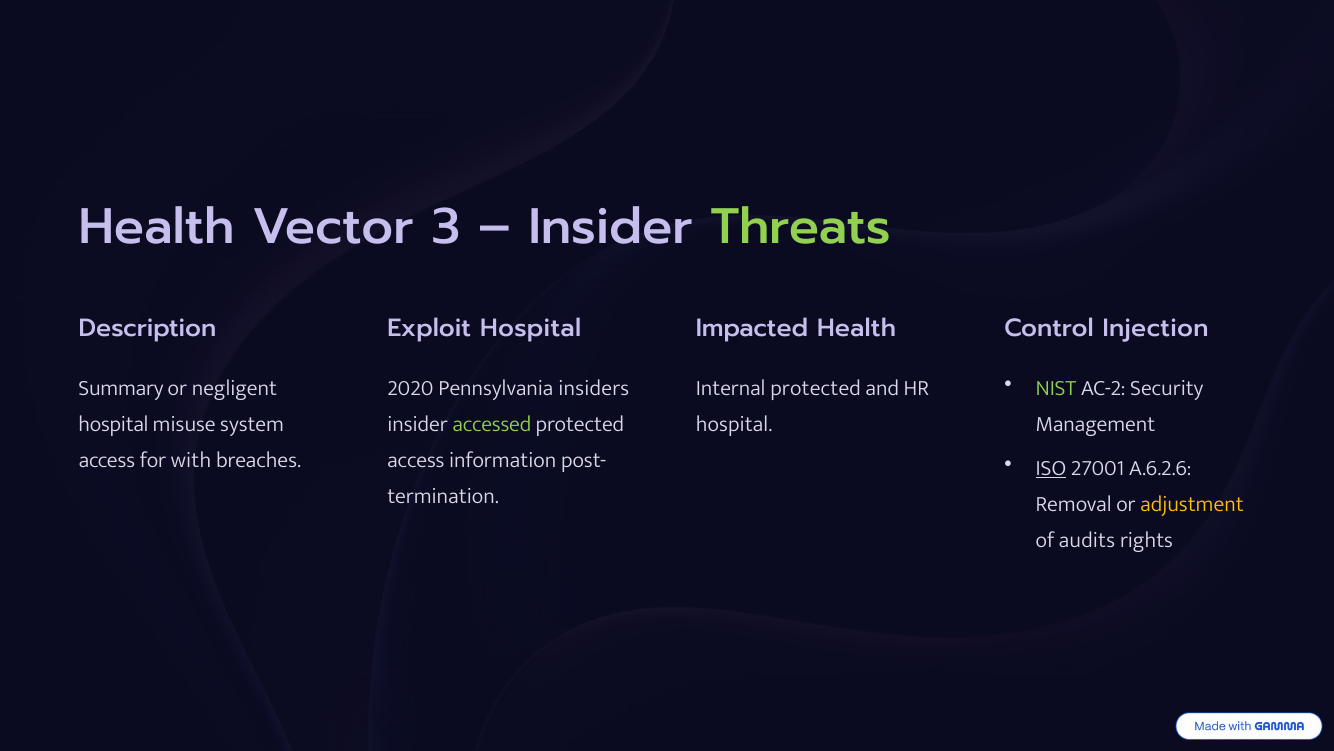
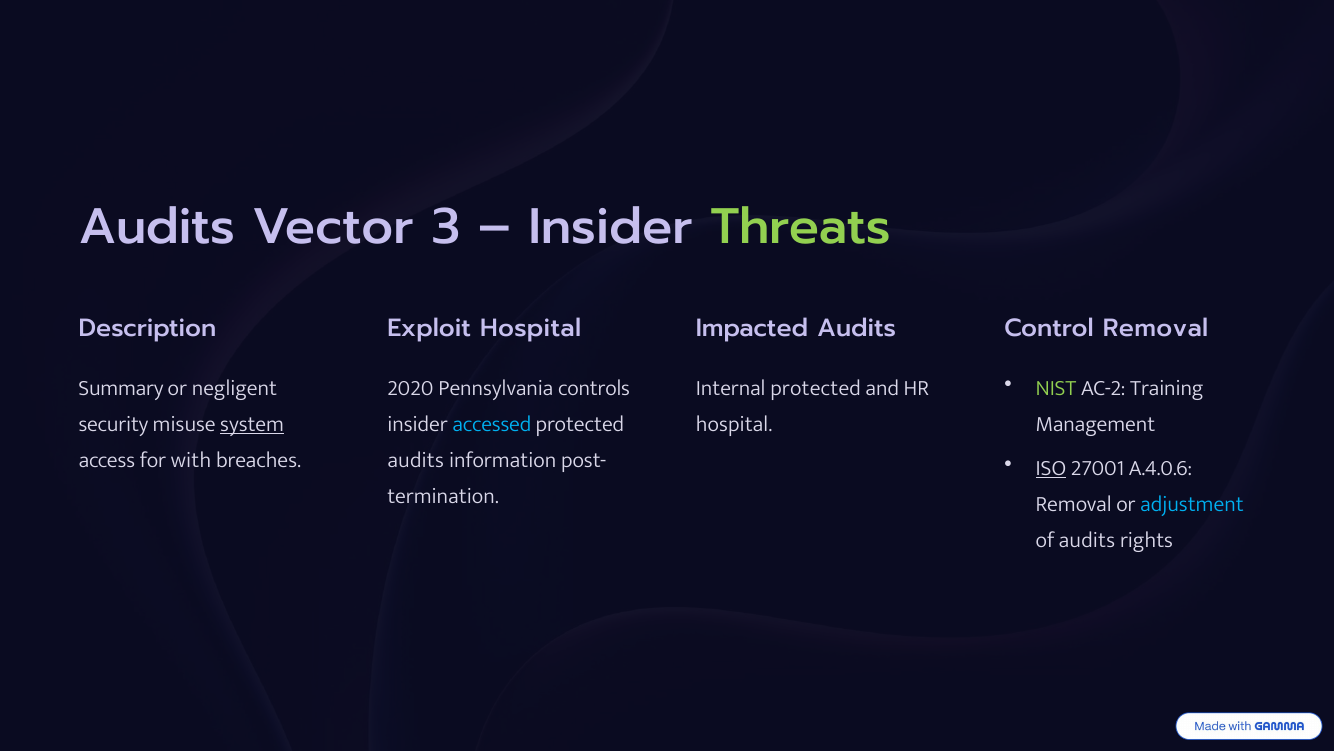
Health at (157, 227): Health -> Audits
Impacted Health: Health -> Audits
Control Injection: Injection -> Removal
Security: Security -> Training
insiders: insiders -> controls
hospital at (113, 424): hospital -> security
system underline: none -> present
accessed colour: light green -> light blue
A.6.2.6: A.6.2.6 -> A.4.0.6
access at (416, 460): access -> audits
adjustment colour: yellow -> light blue
